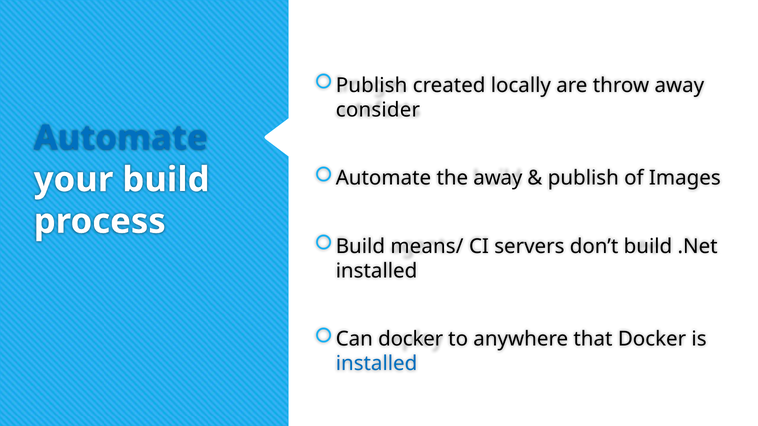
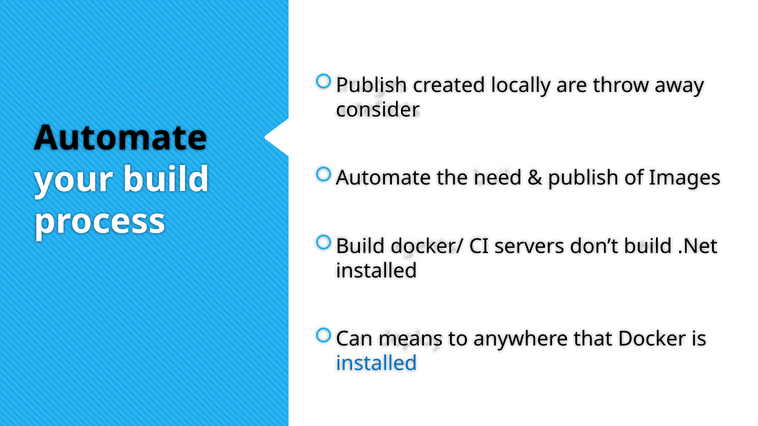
Automate at (121, 138) colour: blue -> black
the away: away -> need
means/: means/ -> docker/
Can docker: docker -> means
